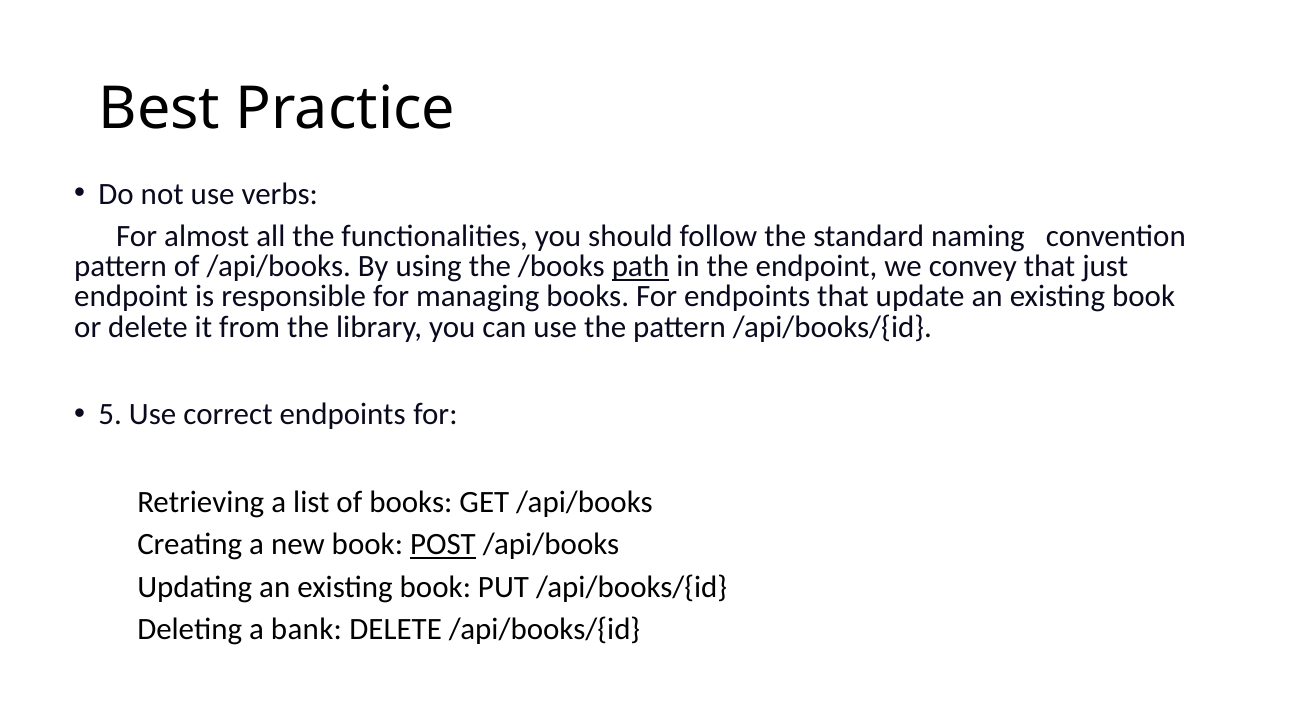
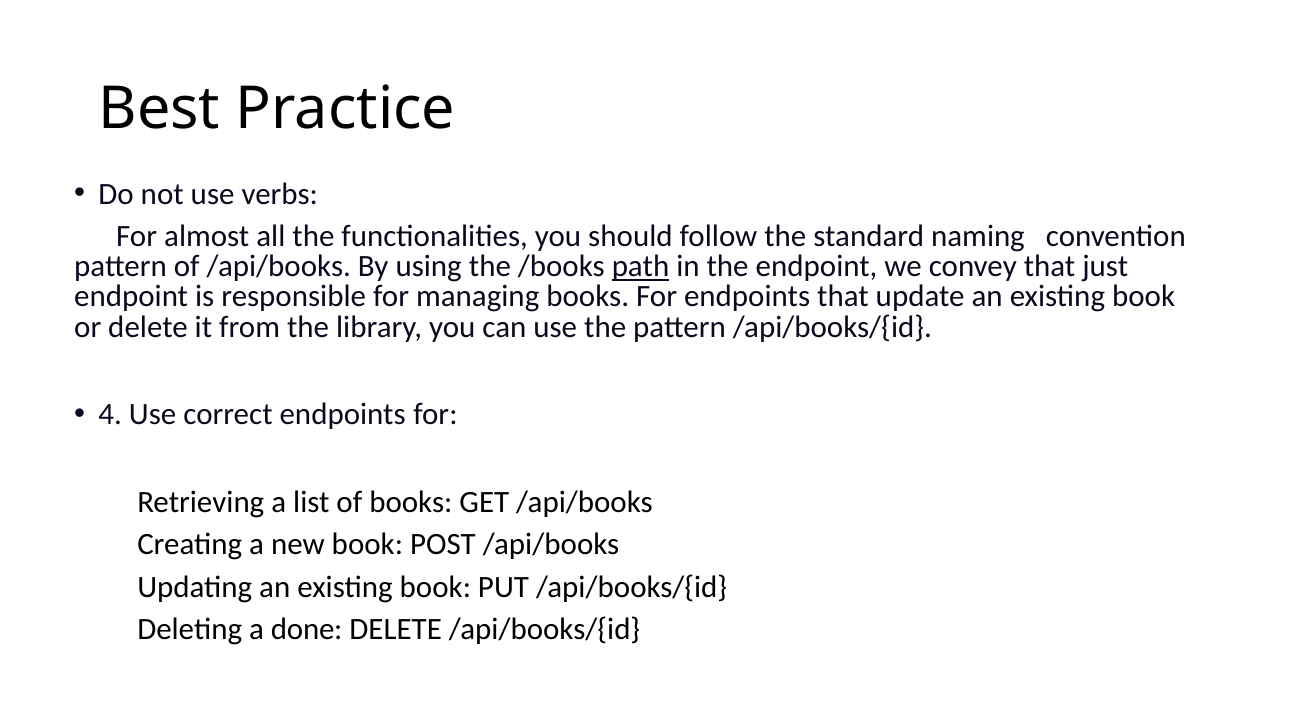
5: 5 -> 4
POST underline: present -> none
bank: bank -> done
